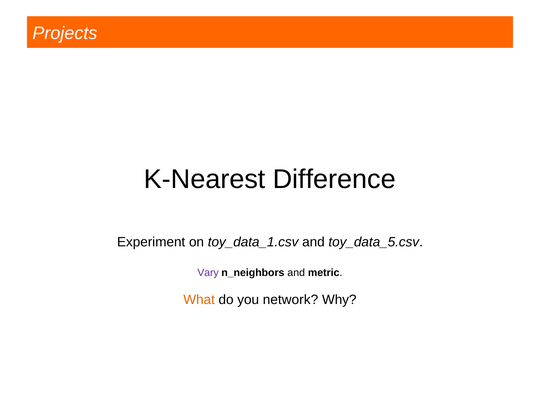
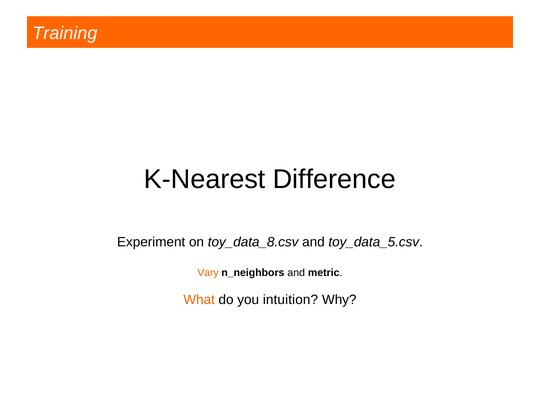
Projects: Projects -> Training
toy_data_1.csv: toy_data_1.csv -> toy_data_8.csv
Vary colour: purple -> orange
network: network -> intuition
